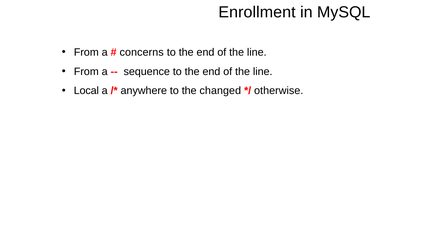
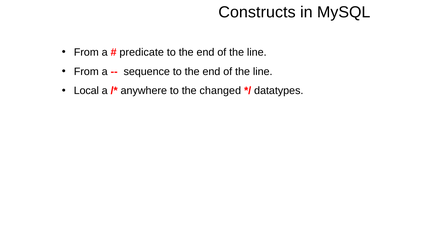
Enrollment: Enrollment -> Constructs
concerns: concerns -> predicate
otherwise: otherwise -> datatypes
